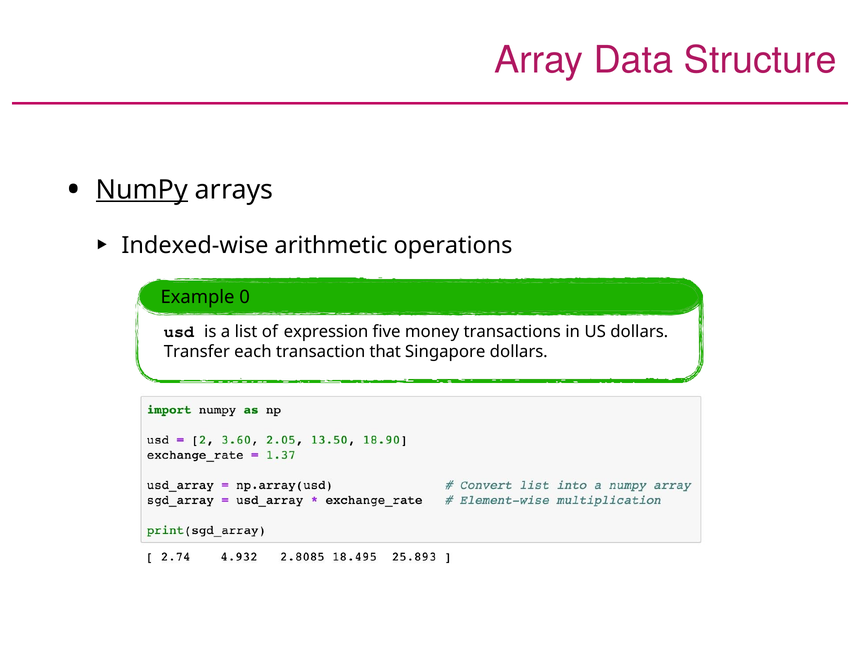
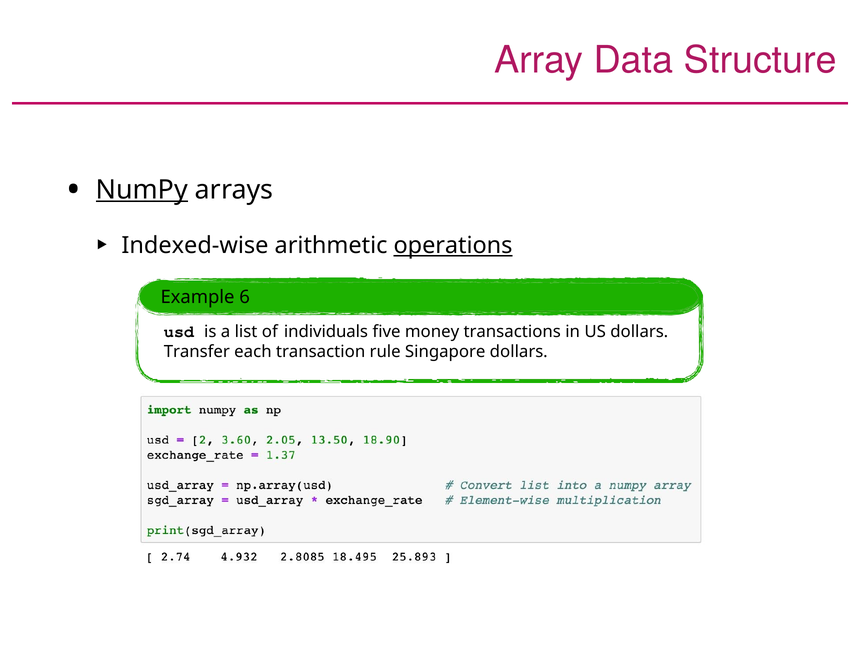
operations underline: none -> present
0: 0 -> 6
expression: expression -> individuals
that: that -> rule
